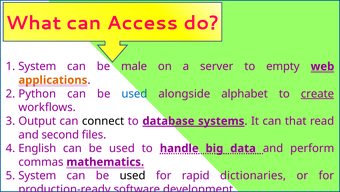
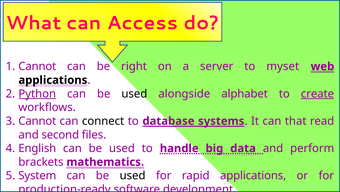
System at (37, 66): System -> Cannot
male: male -> right
empty: empty -> myset
applications at (53, 80) colour: orange -> black
Python underline: none -> present
used at (134, 93) colour: blue -> black
Output at (37, 121): Output -> Cannot
commas: commas -> brackets
rapid dictionaries: dictionaries -> applications
